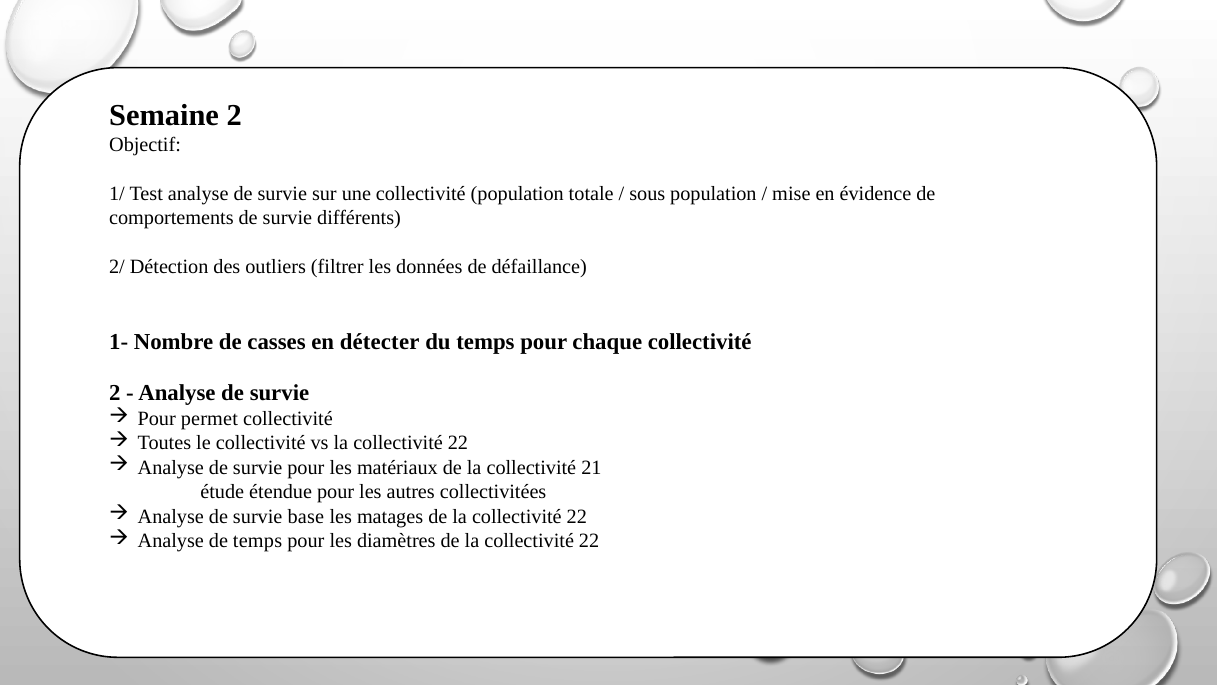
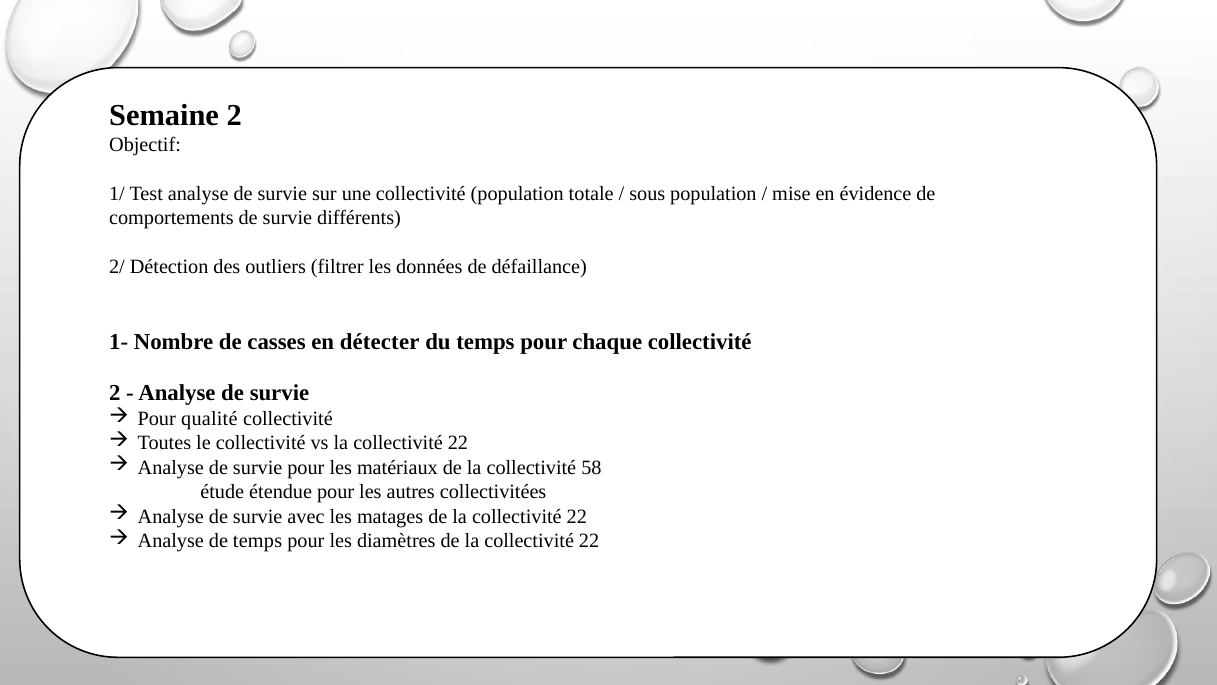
permet: permet -> qualité
21: 21 -> 58
base: base -> avec
